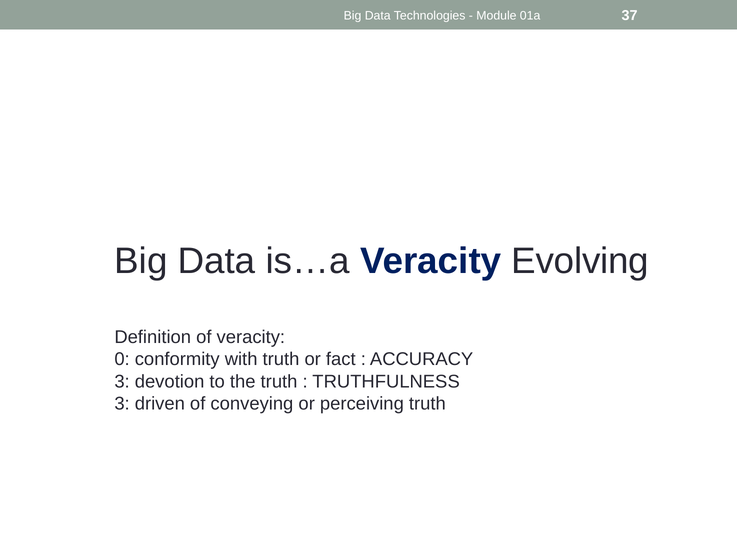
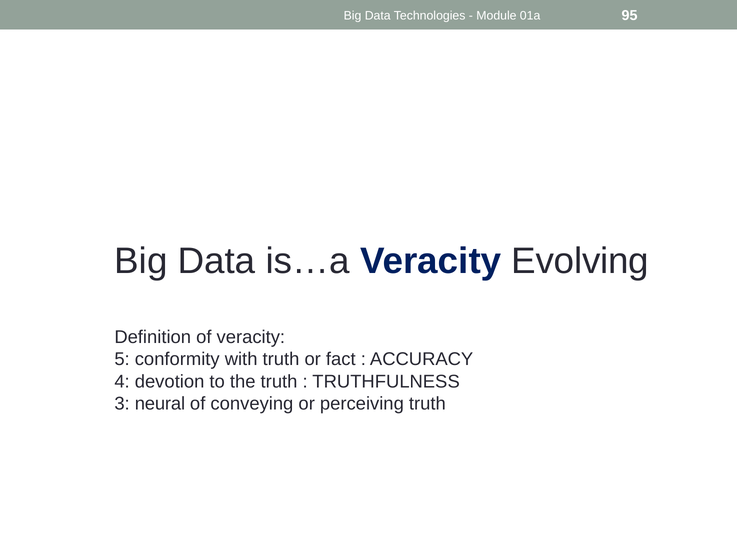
37: 37 -> 95
0: 0 -> 5
3 at (122, 382): 3 -> 4
driven: driven -> neural
